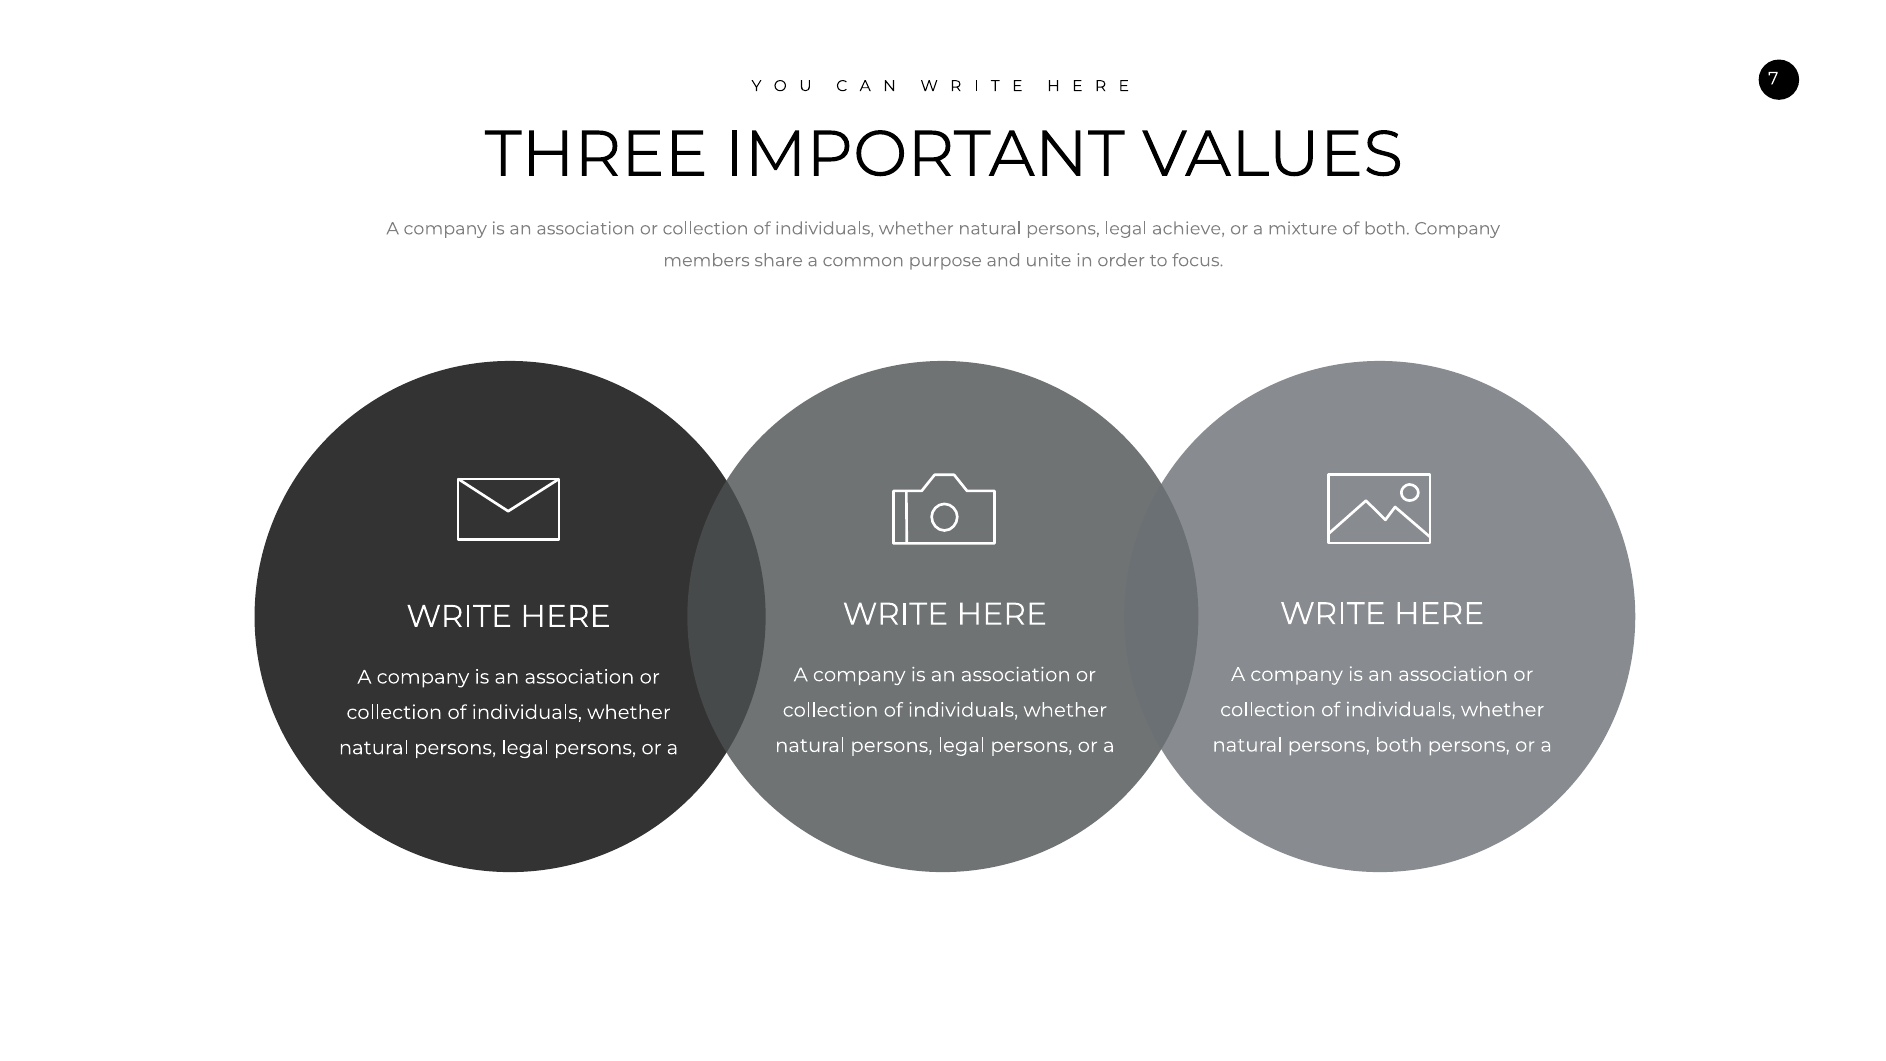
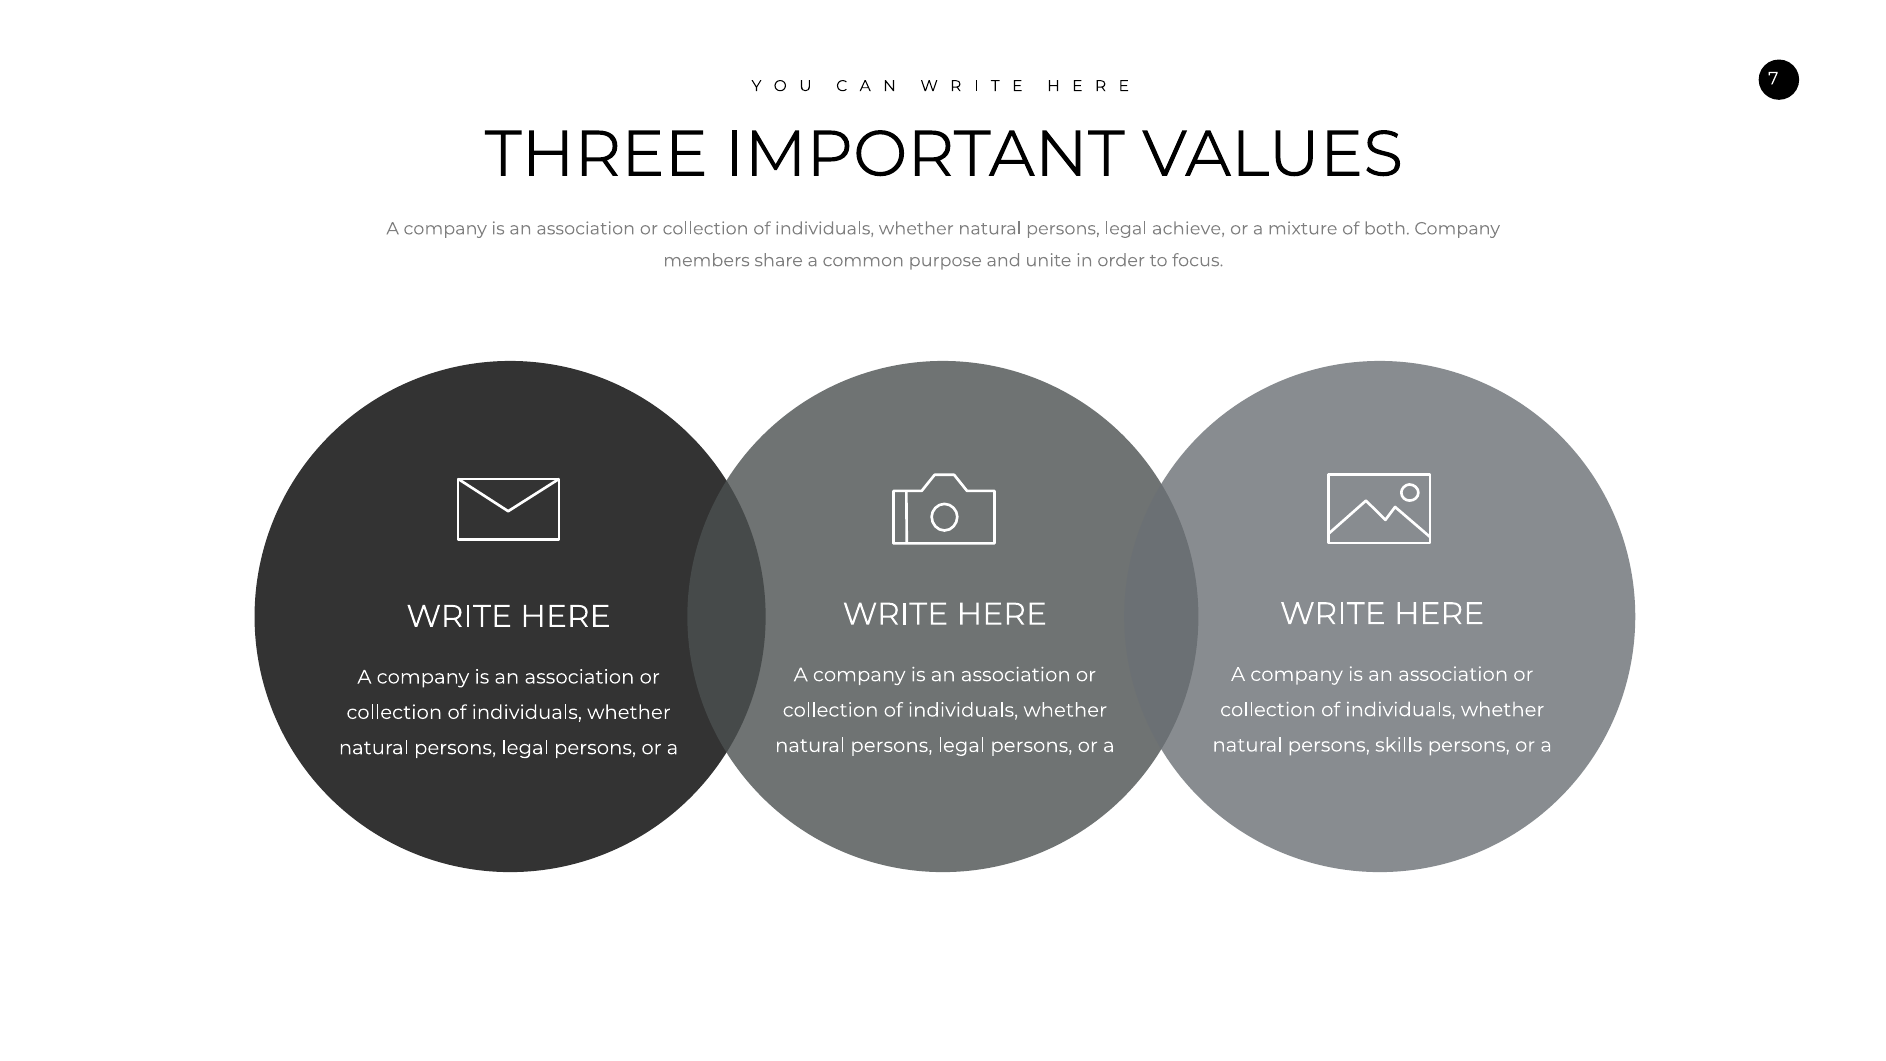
persons both: both -> skills
